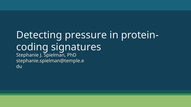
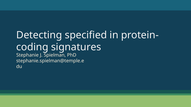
pressure: pressure -> specified
